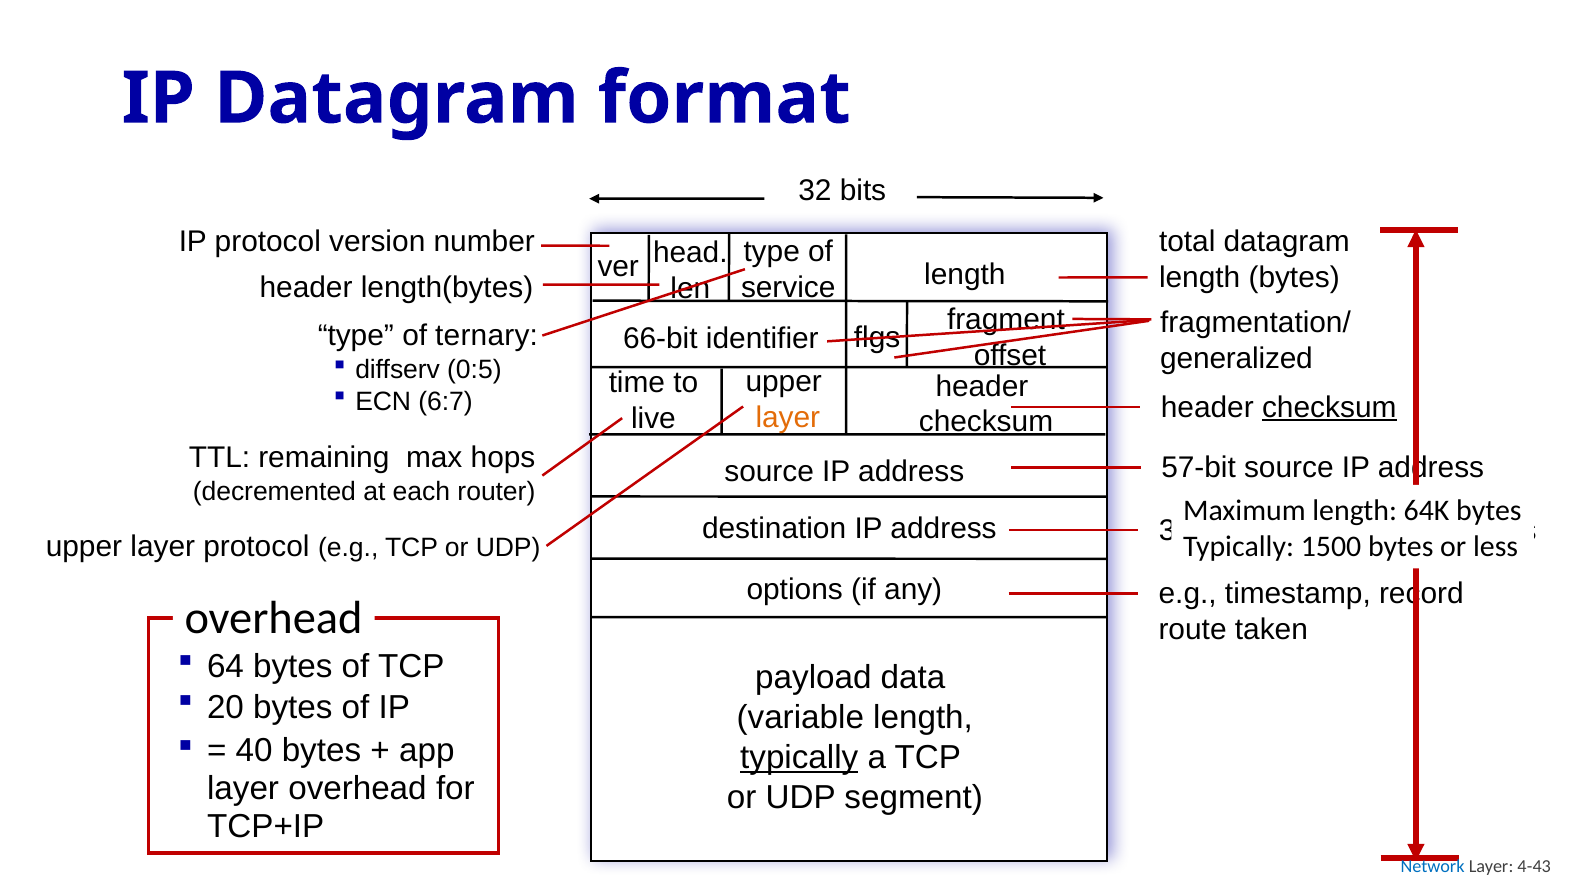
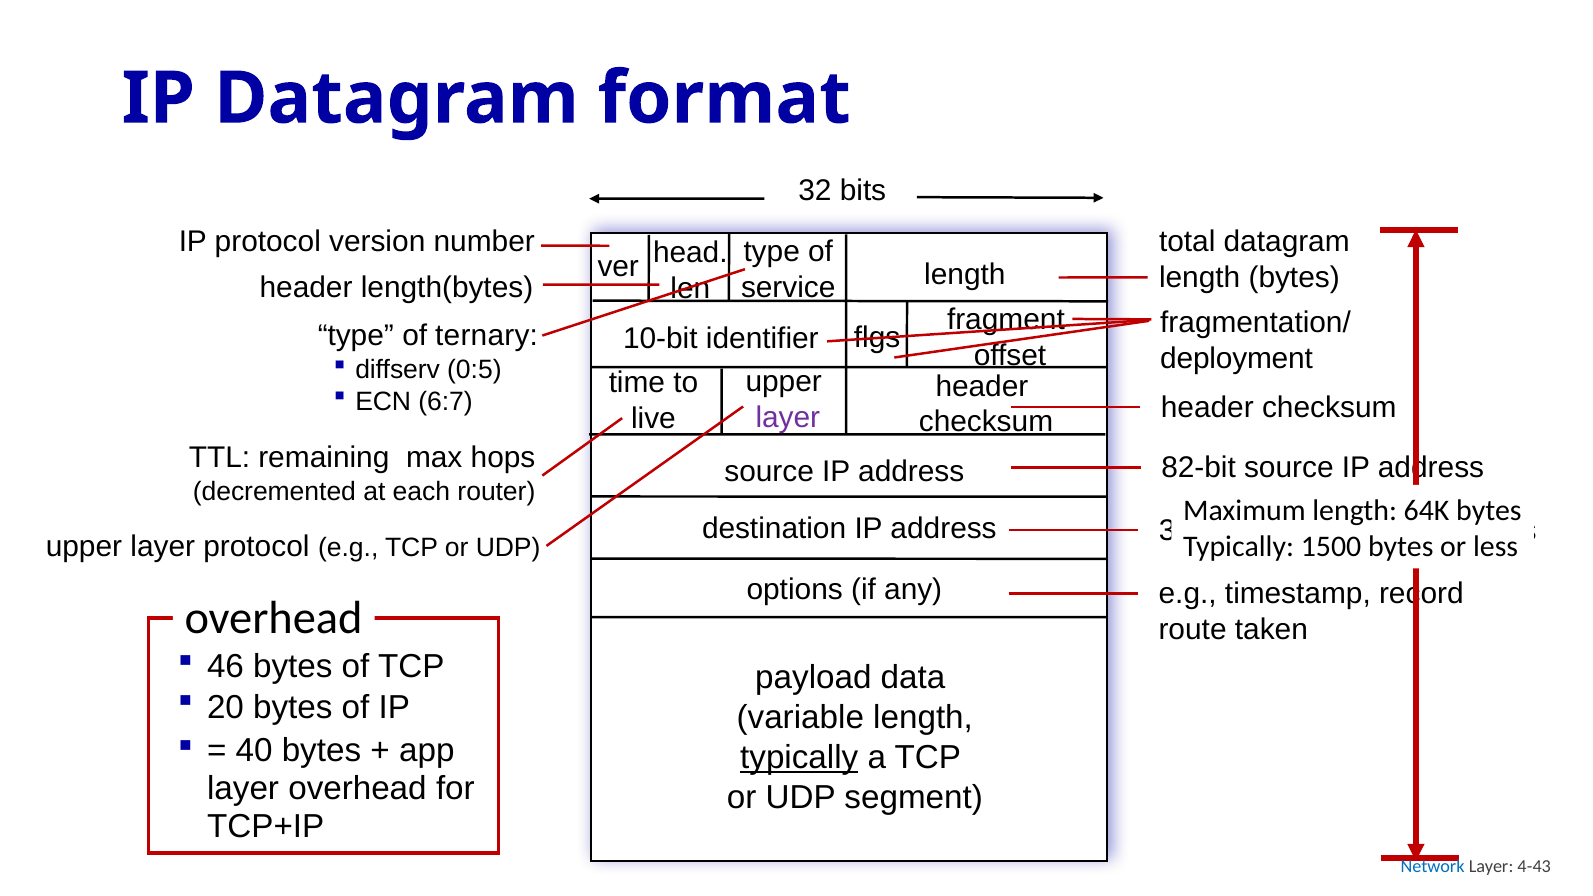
66-bit: 66-bit -> 10-bit
generalized: generalized -> deployment
checksum at (1329, 408) underline: present -> none
layer at (788, 417) colour: orange -> purple
57-bit: 57-bit -> 82-bit
64: 64 -> 46
